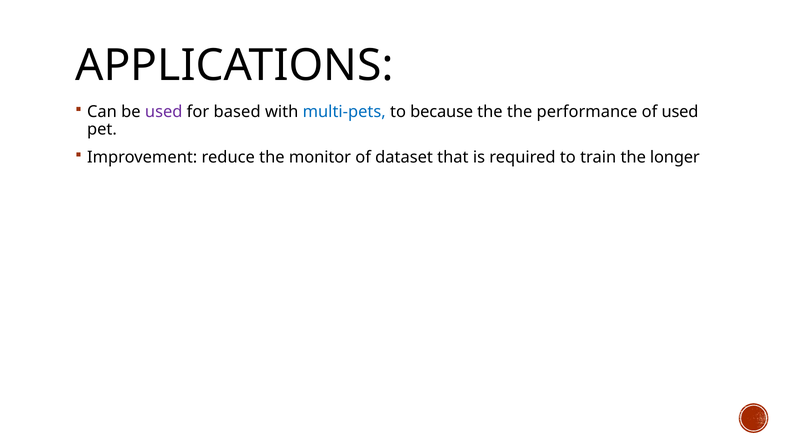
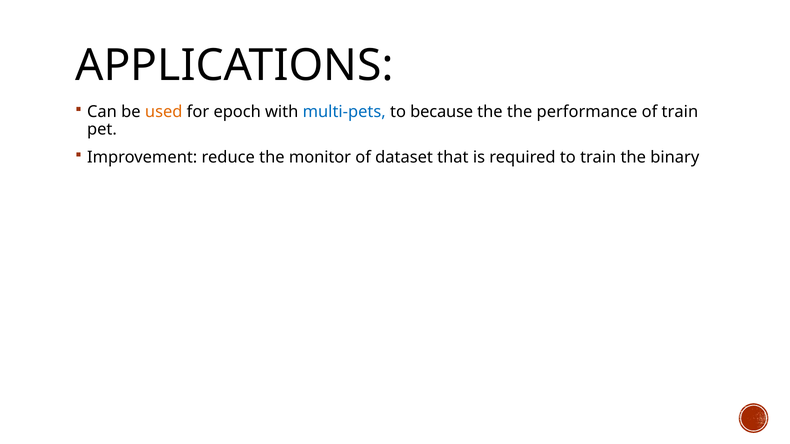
used at (164, 112) colour: purple -> orange
based: based -> epoch
of used: used -> train
longer: longer -> binary
